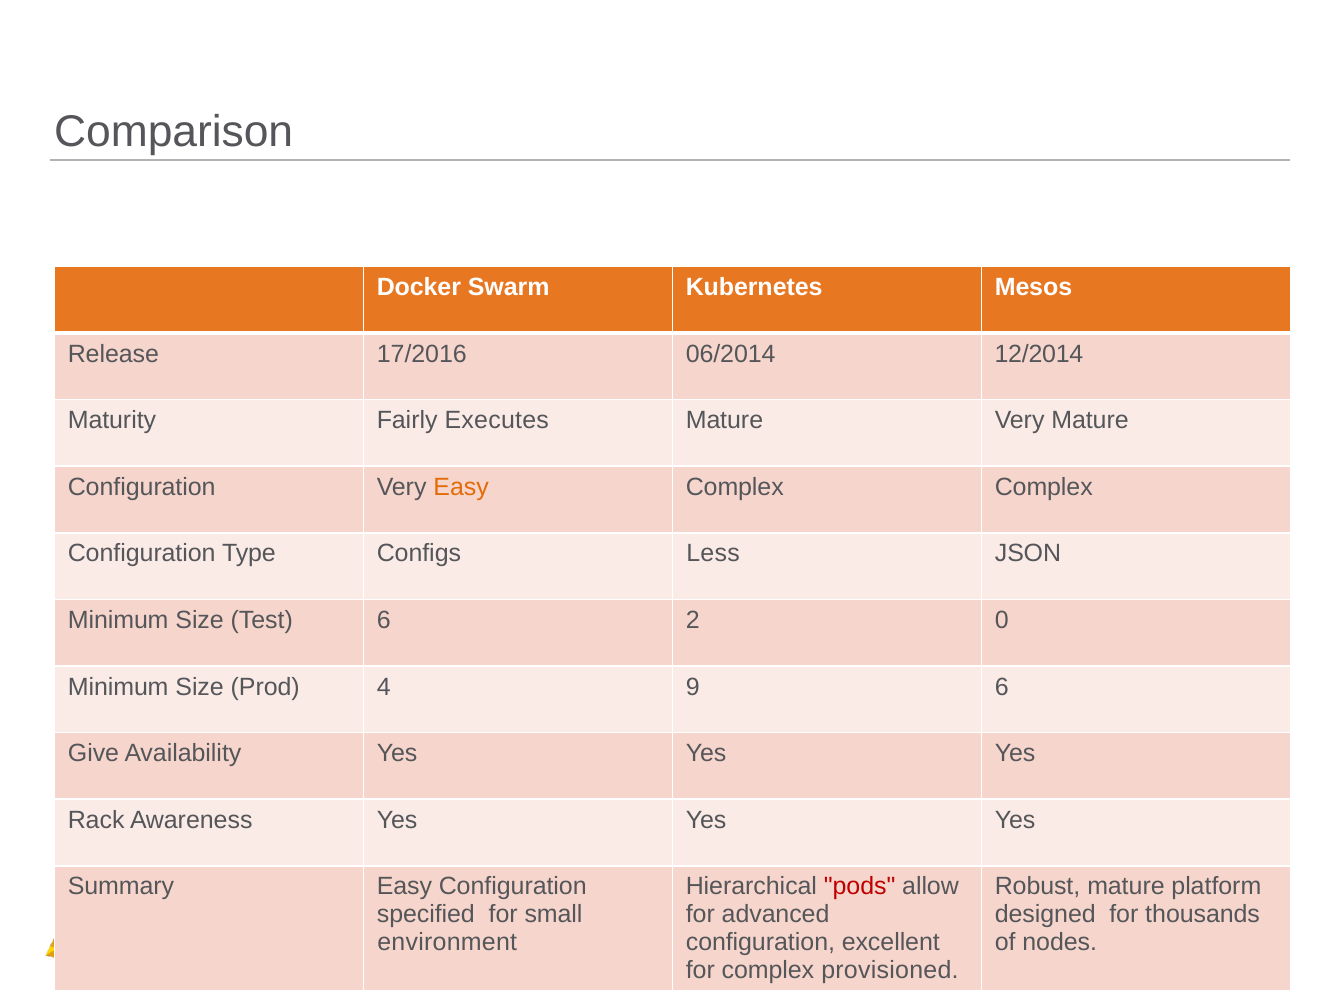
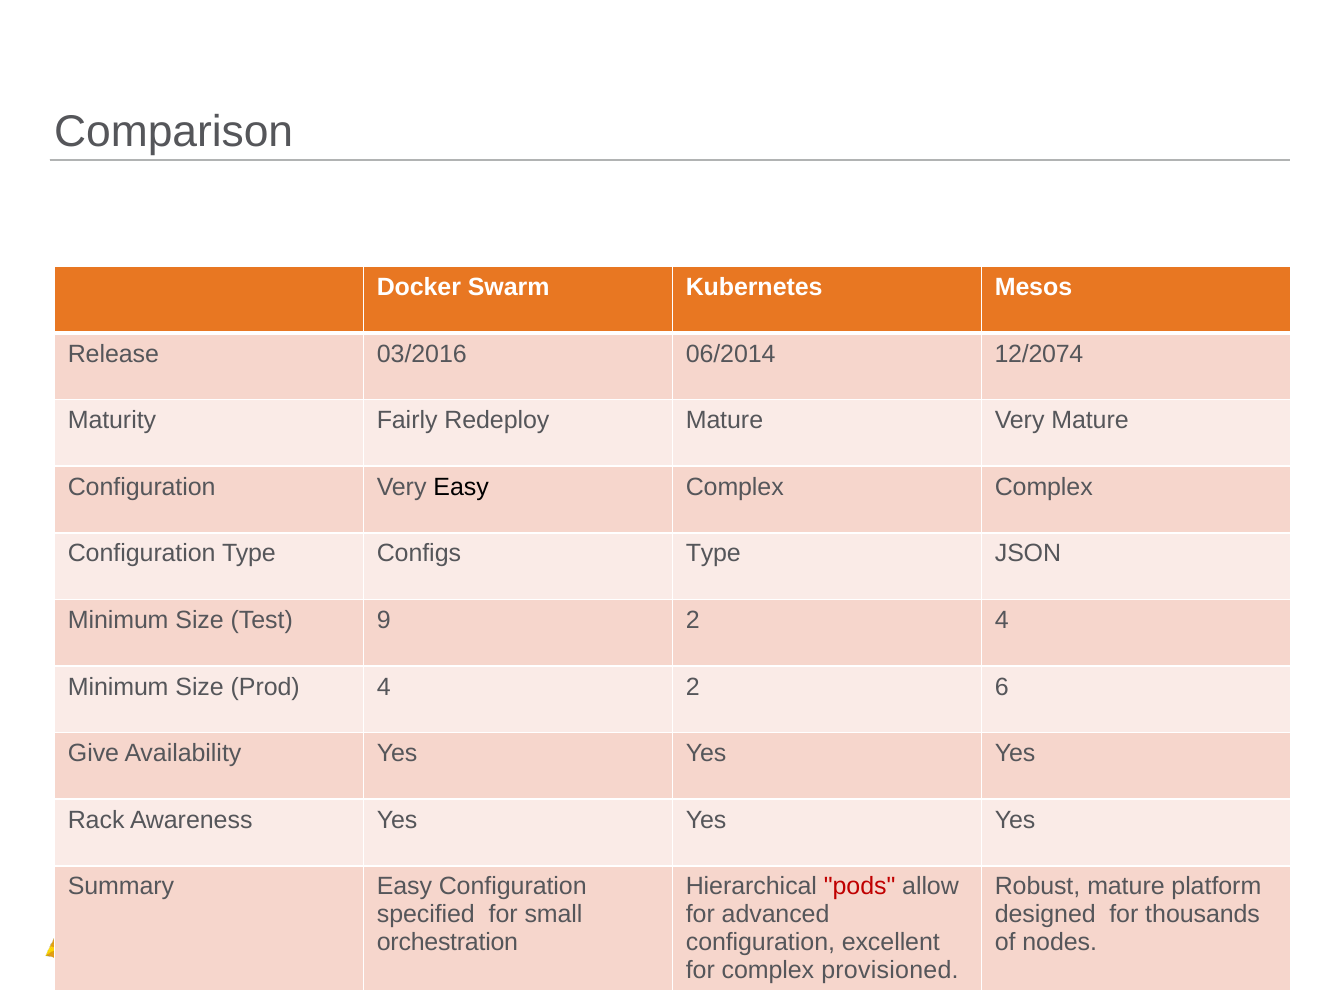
17/2016: 17/2016 -> 03/2016
12/2014: 12/2014 -> 12/2074
Executes: Executes -> Redeploy
Easy at (461, 487) colour: orange -> black
Configs Less: Less -> Type
Test 6: 6 -> 9
2 0: 0 -> 4
4 9: 9 -> 2
environment: environment -> orchestration
